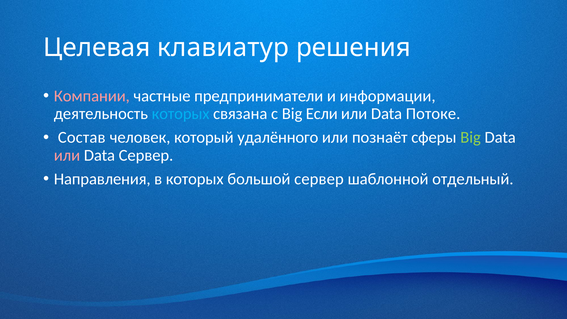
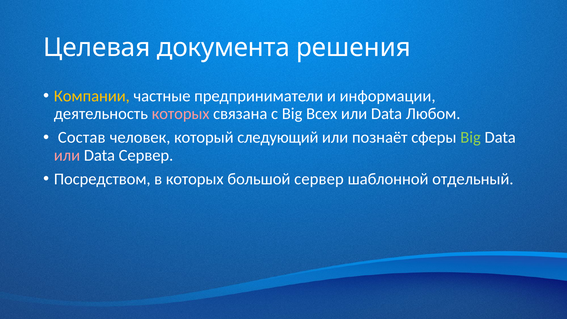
клавиатур: клавиатур -> документа
Компании colour: pink -> yellow
которых at (181, 114) colour: light blue -> pink
Если: Если -> Всех
Потоке: Потоке -> Любом
удалённого: удалённого -> следующий
Направления: Направления -> Посредством
